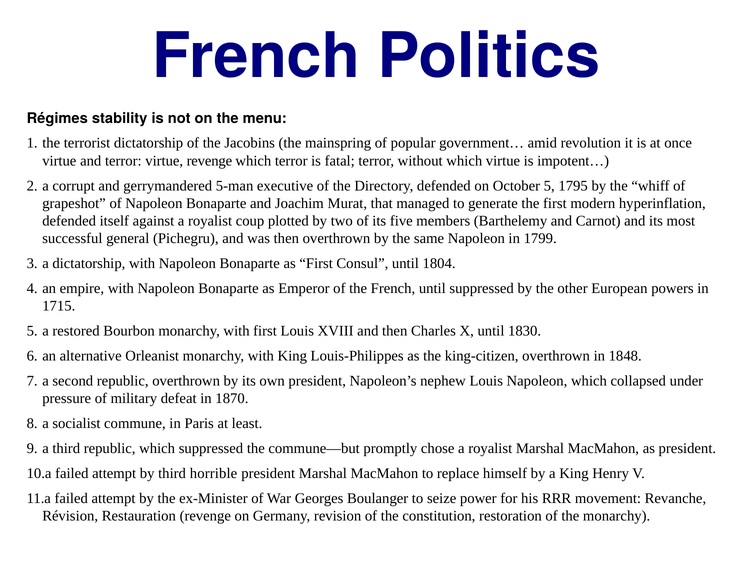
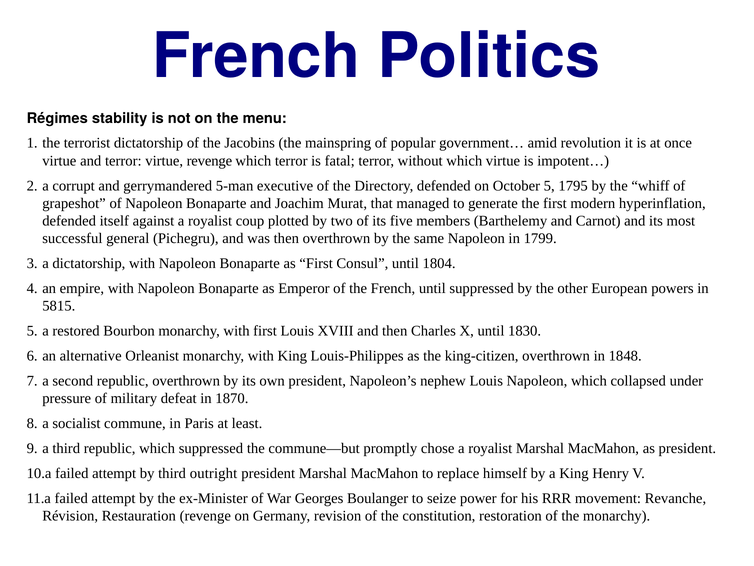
1715: 1715 -> 5815
horrible: horrible -> outright
